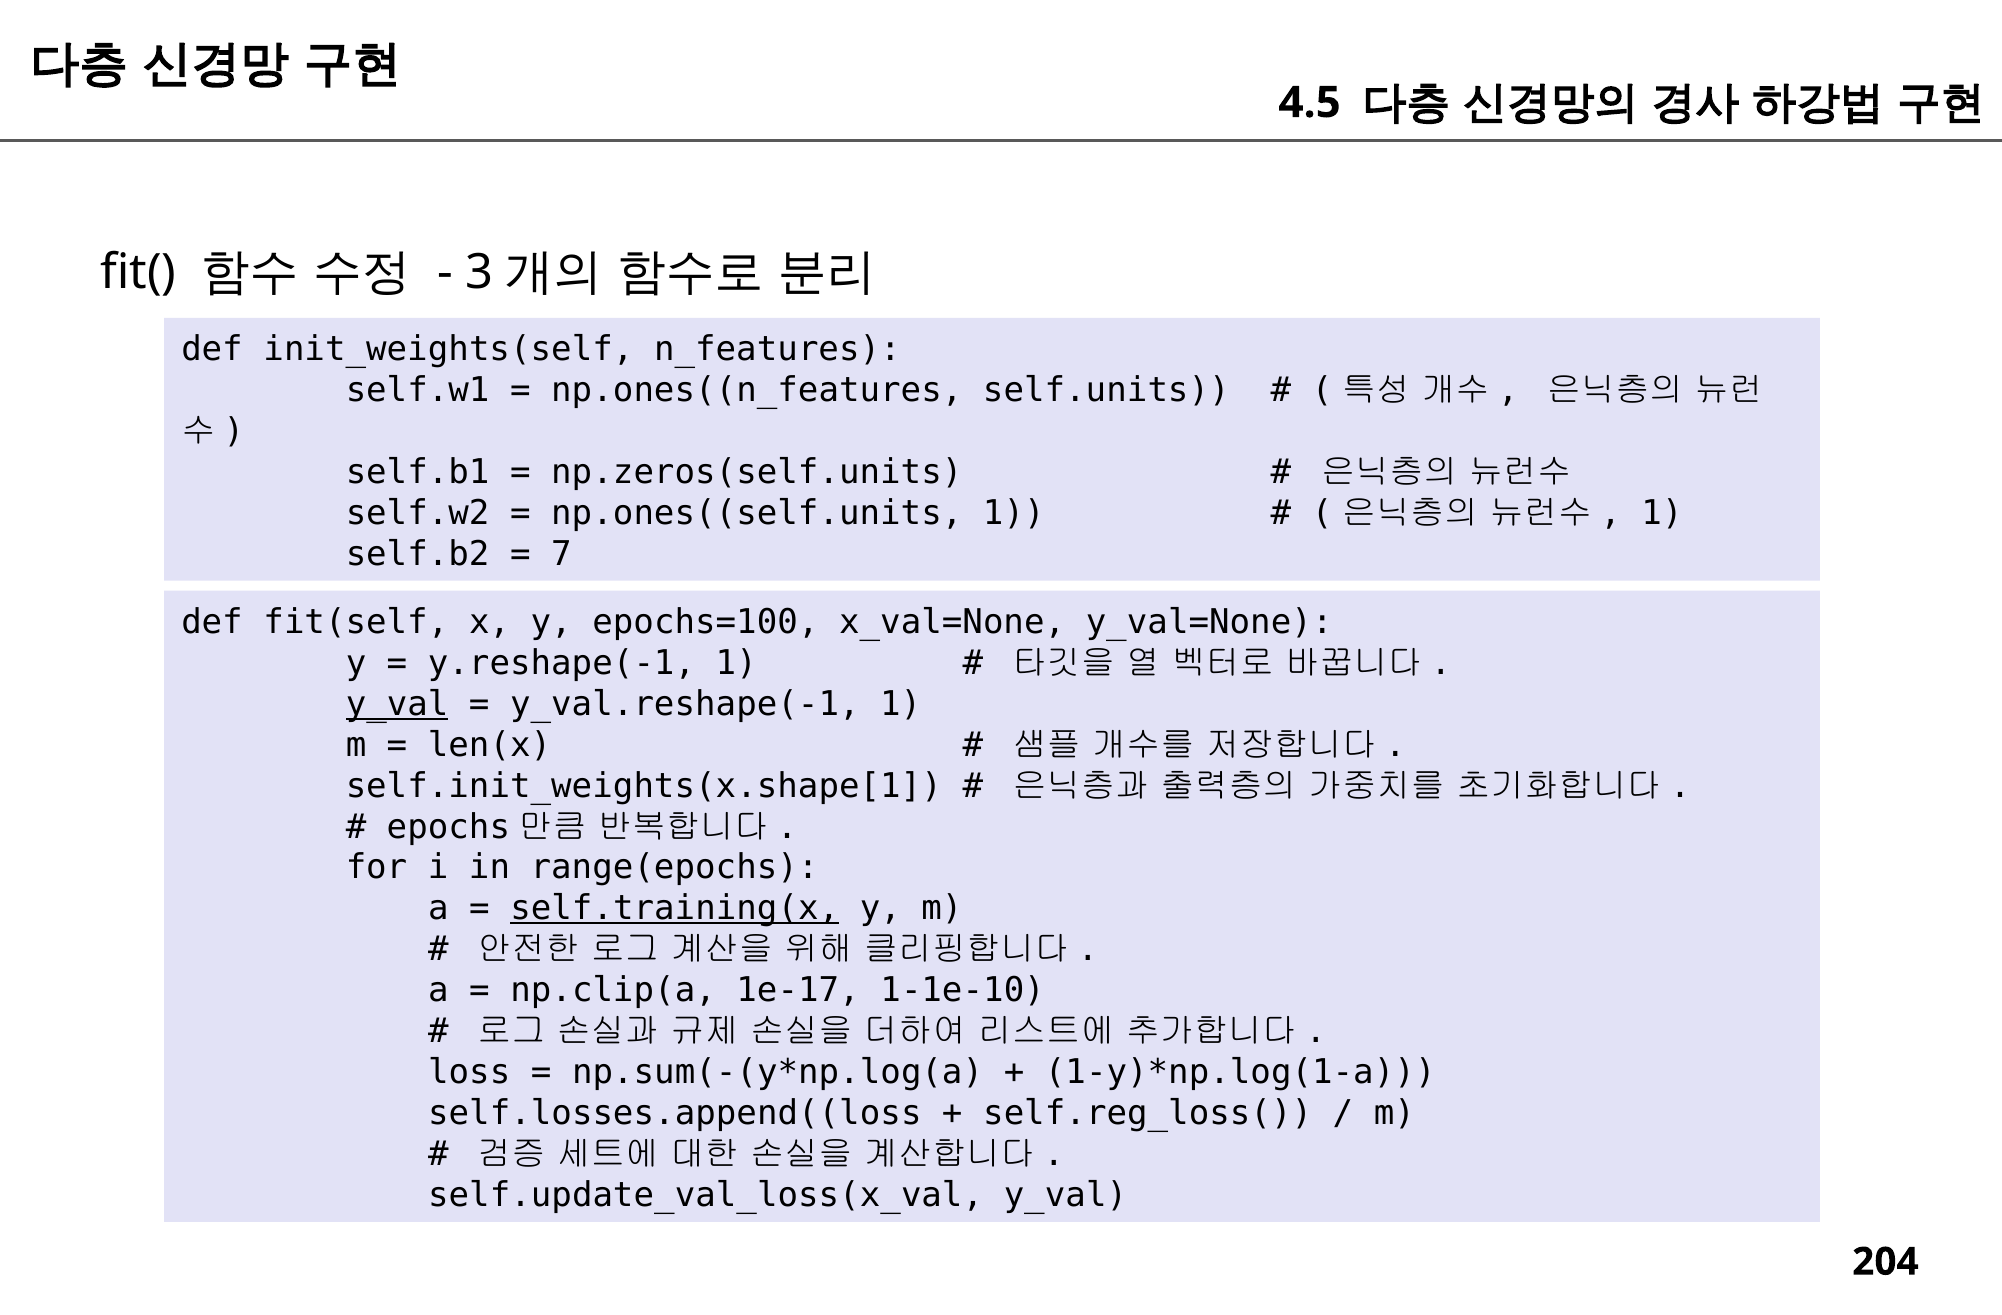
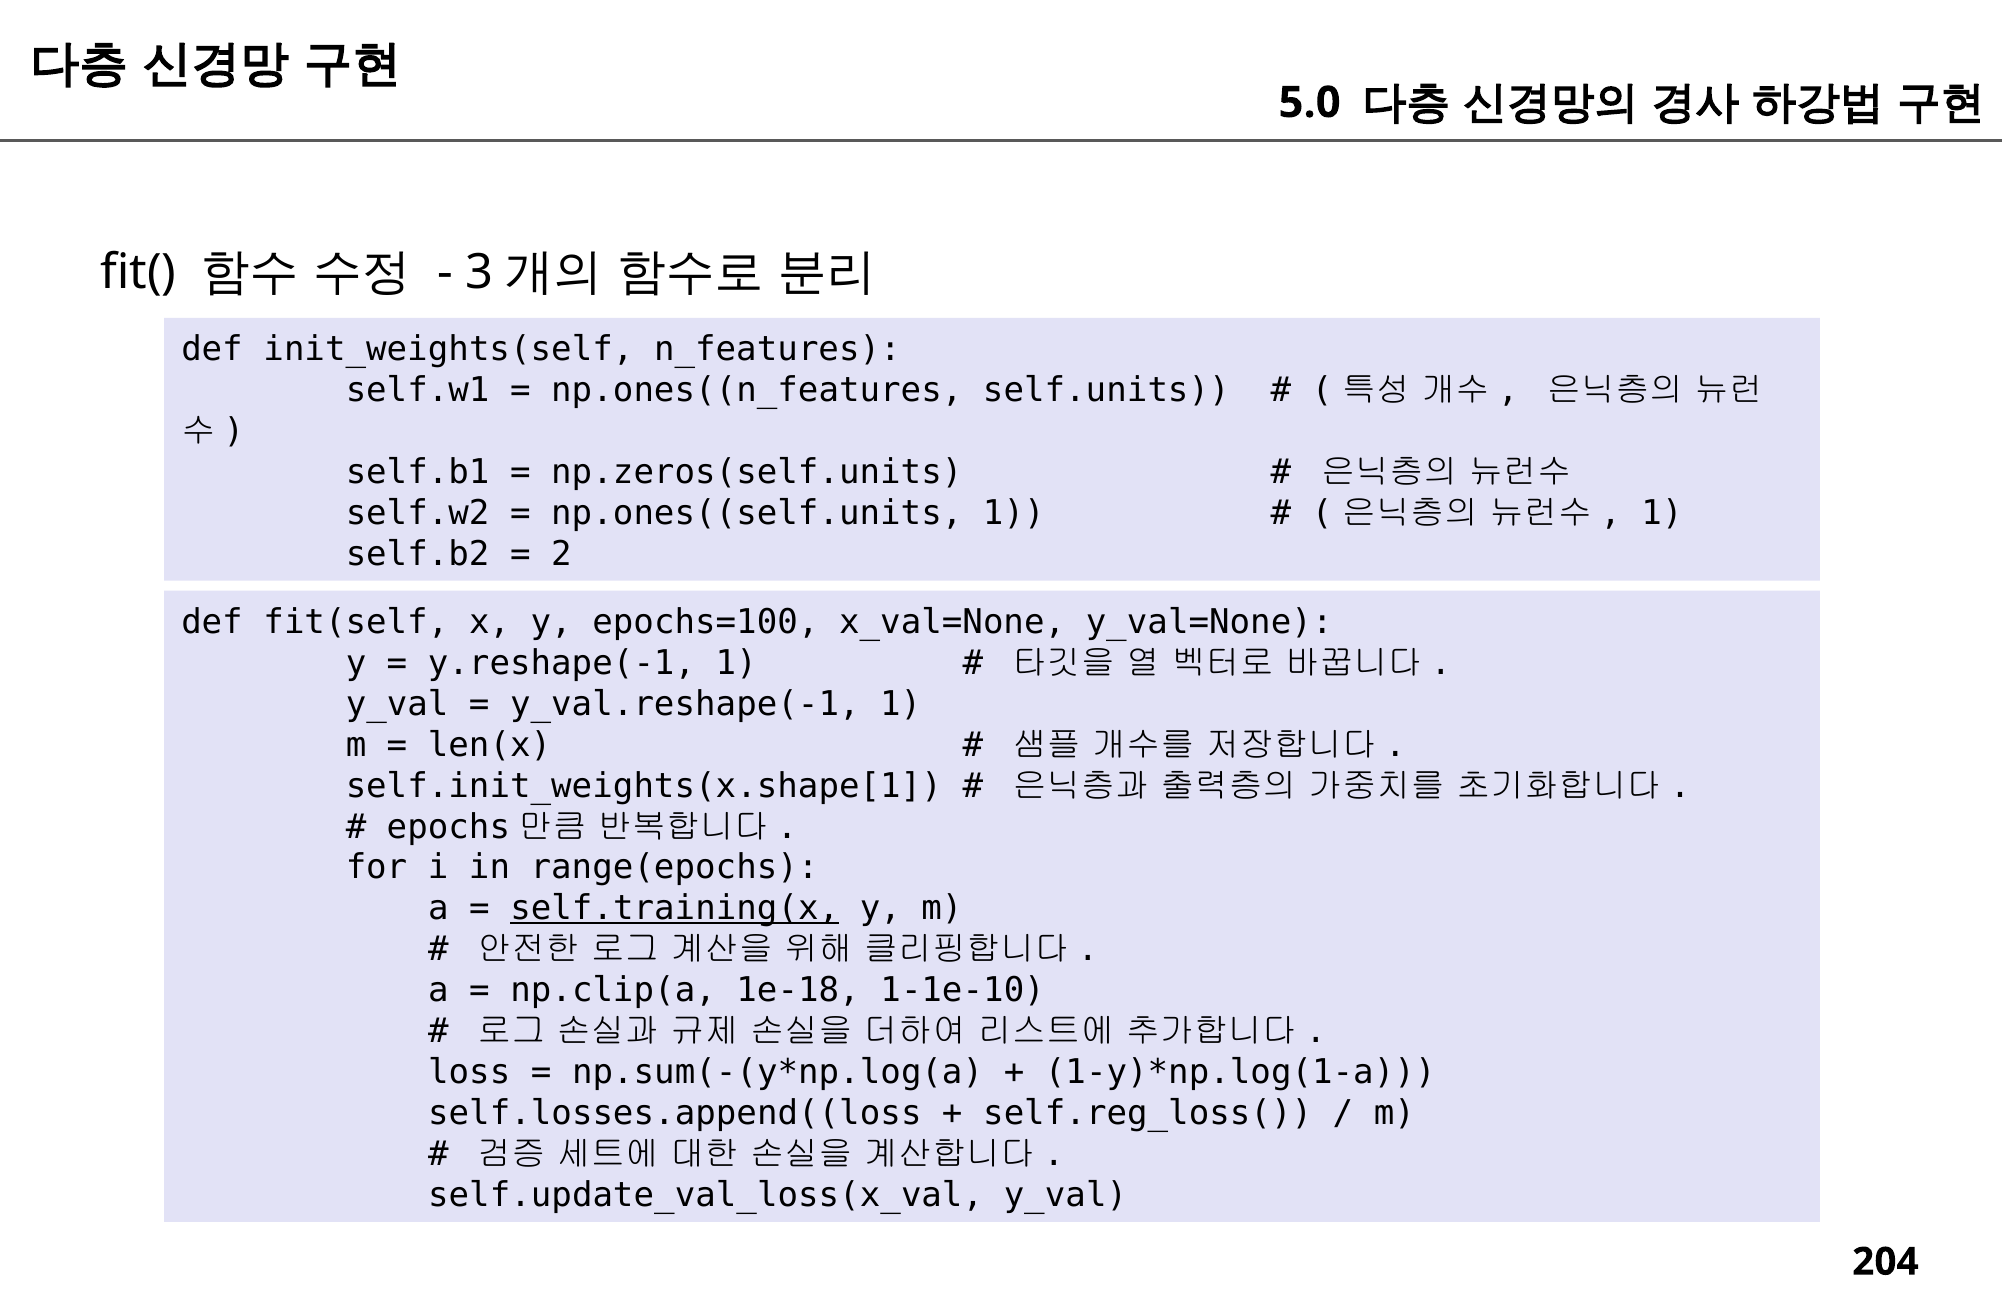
4.5: 4.5 -> 5.0
7: 7 -> 2
y_val at (397, 704) underline: present -> none
1e-17: 1e-17 -> 1e-18
